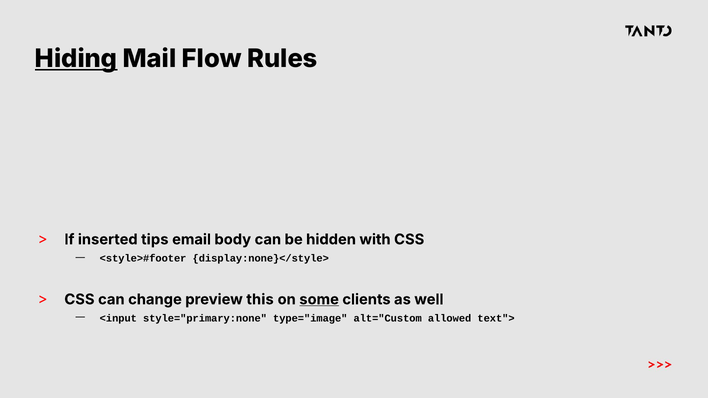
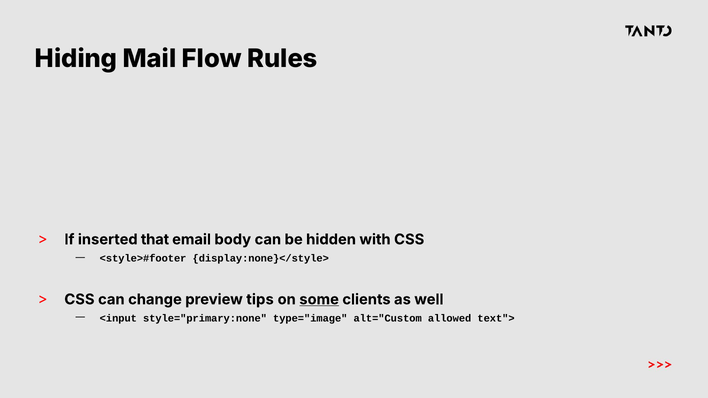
Hiding underline: present -> none
tips: tips -> that
this: this -> tips
